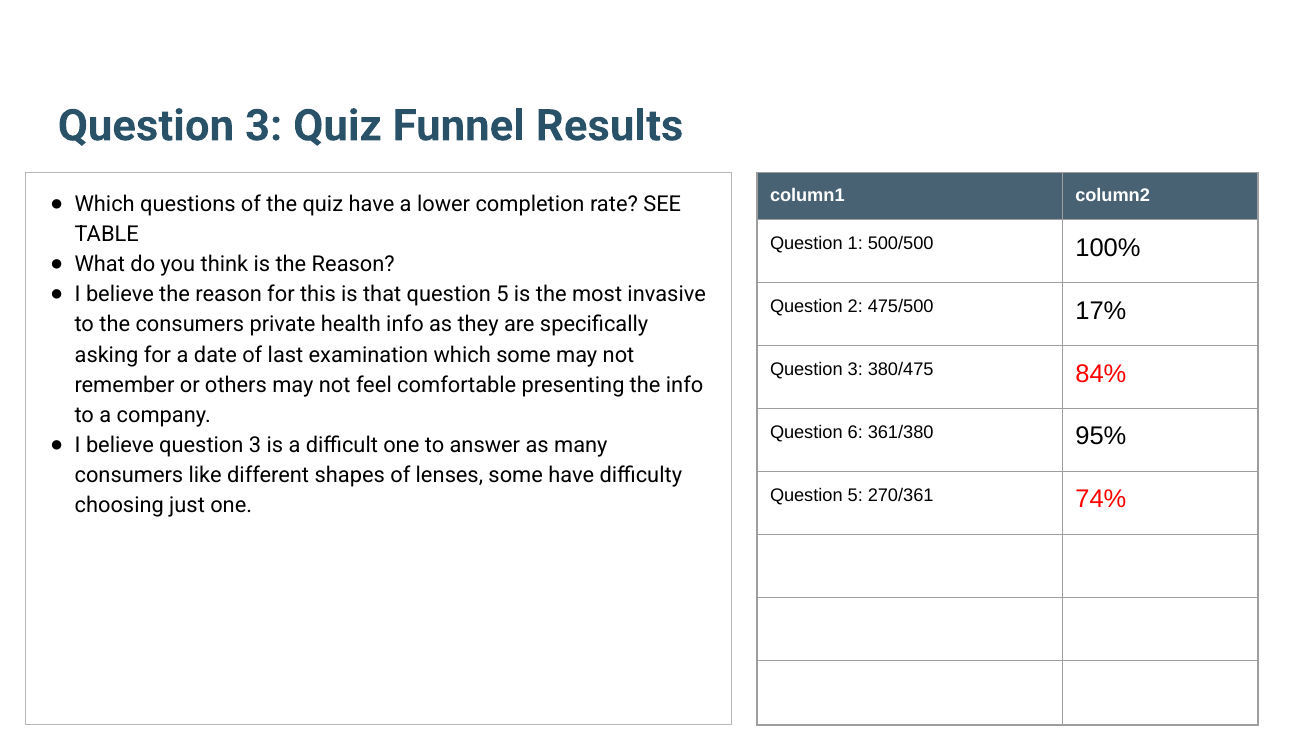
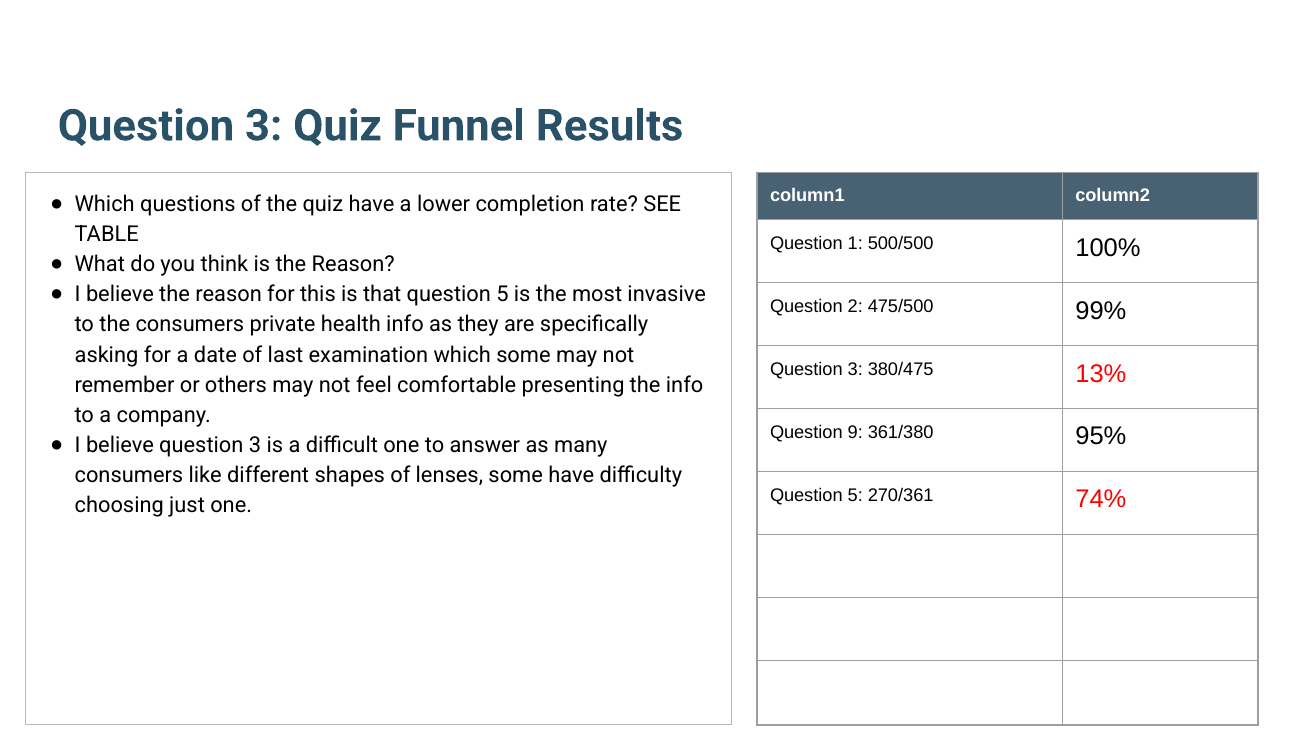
17%: 17% -> 99%
84%: 84% -> 13%
6: 6 -> 9
